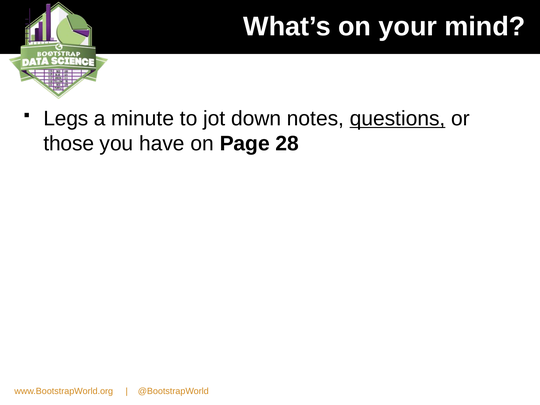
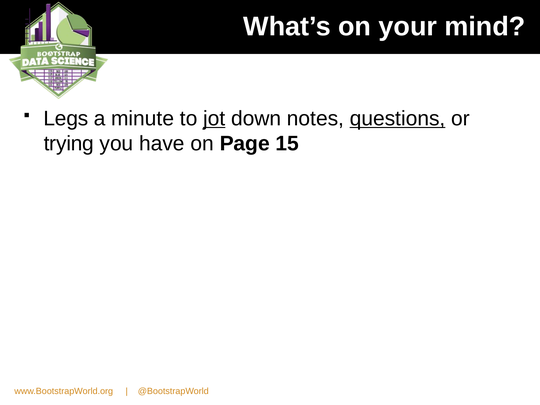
jot underline: none -> present
those: those -> trying
28: 28 -> 15
